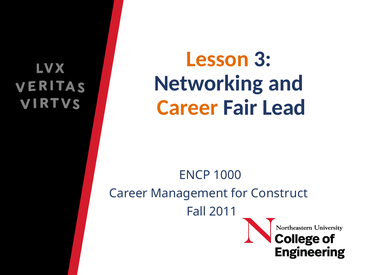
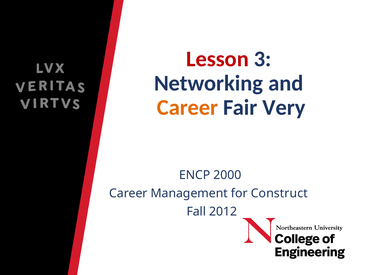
Lesson colour: orange -> red
Lead: Lead -> Very
1000: 1000 -> 2000
2011: 2011 -> 2012
